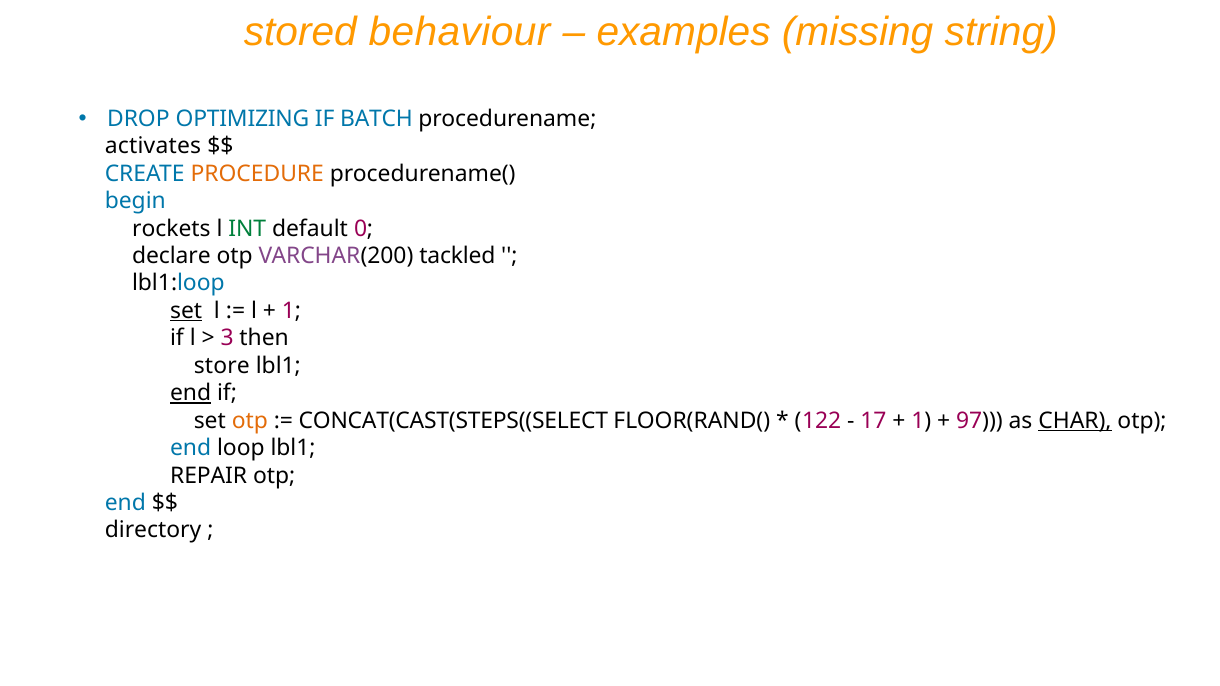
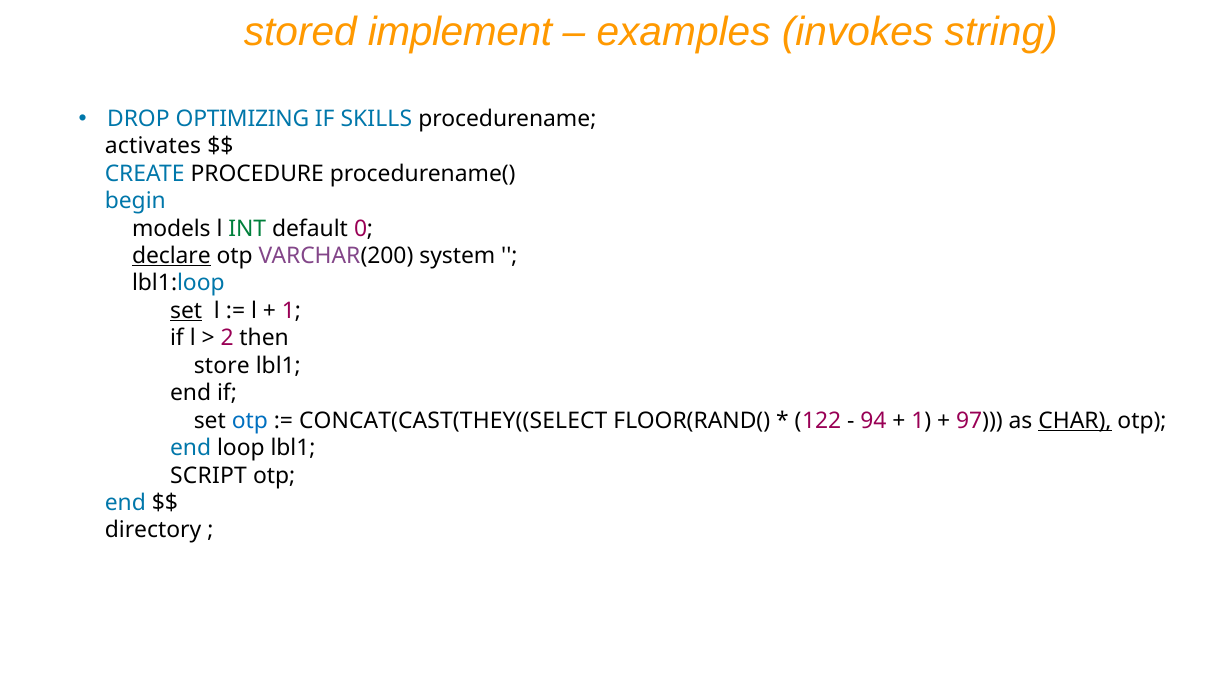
behaviour: behaviour -> implement
missing: missing -> invokes
BATCH: BATCH -> SKILLS
PROCEDURE colour: orange -> black
rockets: rockets -> models
declare underline: none -> present
tackled: tackled -> system
3: 3 -> 2
end at (191, 393) underline: present -> none
otp at (250, 421) colour: orange -> blue
CONCAT(CAST(STEPS((SELECT: CONCAT(CAST(STEPS((SELECT -> CONCAT(CAST(THEY((SELECT
17: 17 -> 94
REPAIR: REPAIR -> SCRIPT
